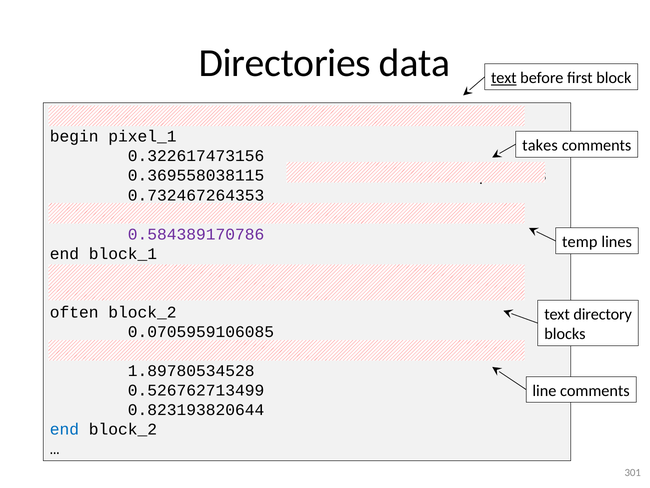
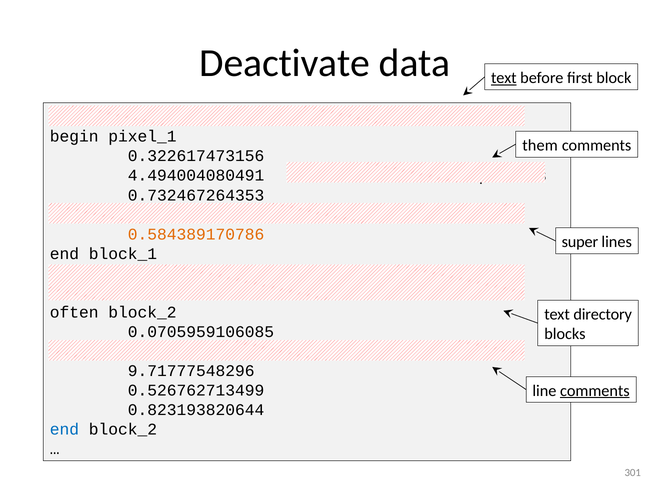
Directories: Directories -> Deactivate
takes: takes -> them
0.369558038115: 0.369558038115 -> 4.494004080491
0.584389170786 colour: purple -> orange
temp: temp -> super
1.89780534528: 1.89780534528 -> 9.71777548296
comments at (595, 390) underline: none -> present
